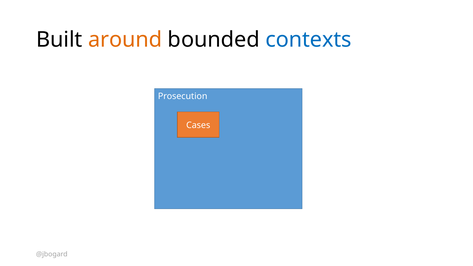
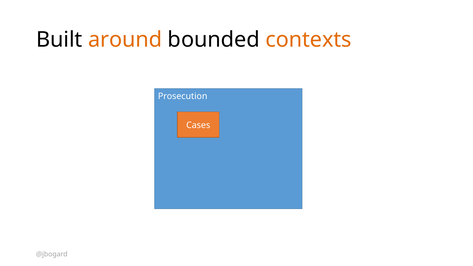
contexts colour: blue -> orange
